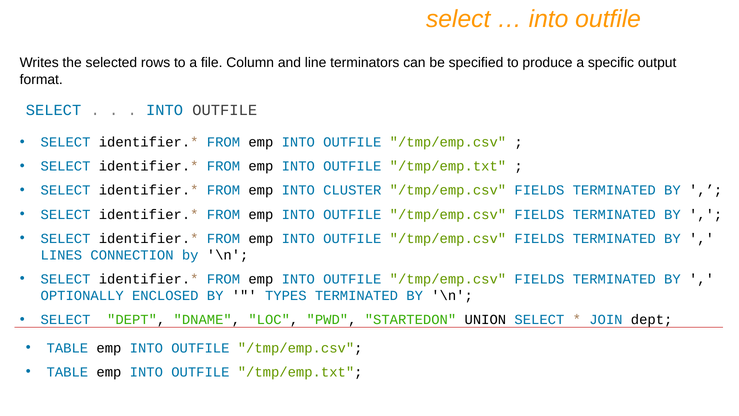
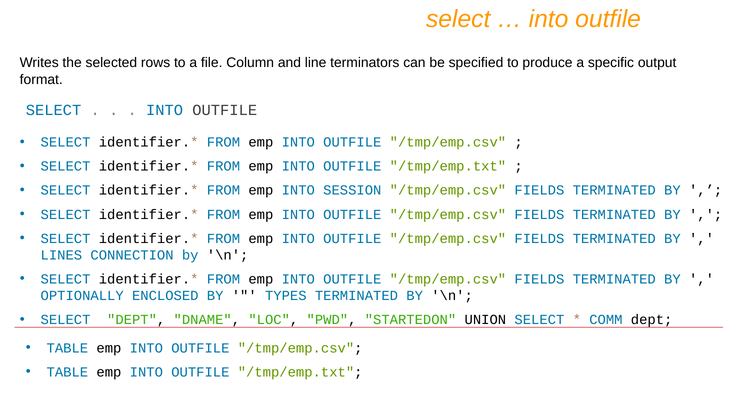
CLUSTER: CLUSTER -> SESSION
JOIN: JOIN -> COMM
